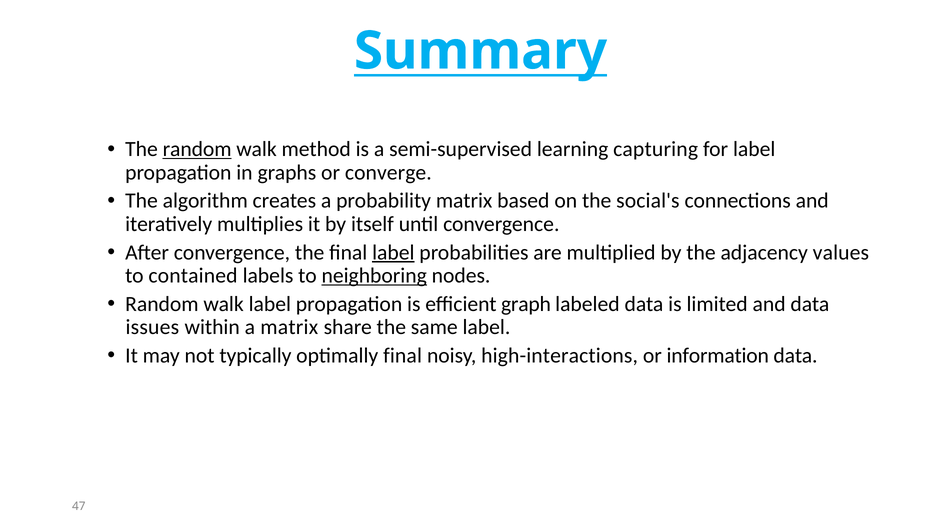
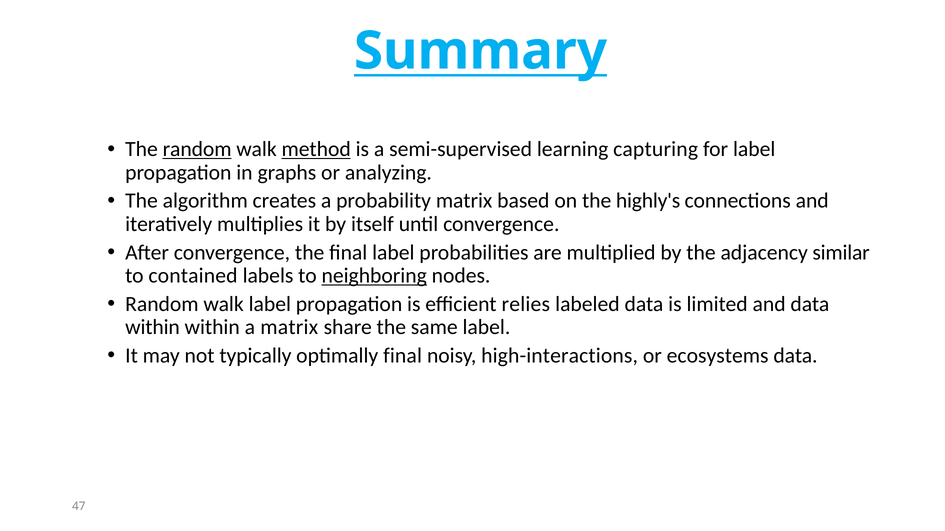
method underline: none -> present
converge: converge -> analyzing
social's: social's -> highly's
label at (393, 253) underline: present -> none
values: values -> similar
graph: graph -> relies
issues at (152, 328): issues -> within
information: information -> ecosystems
